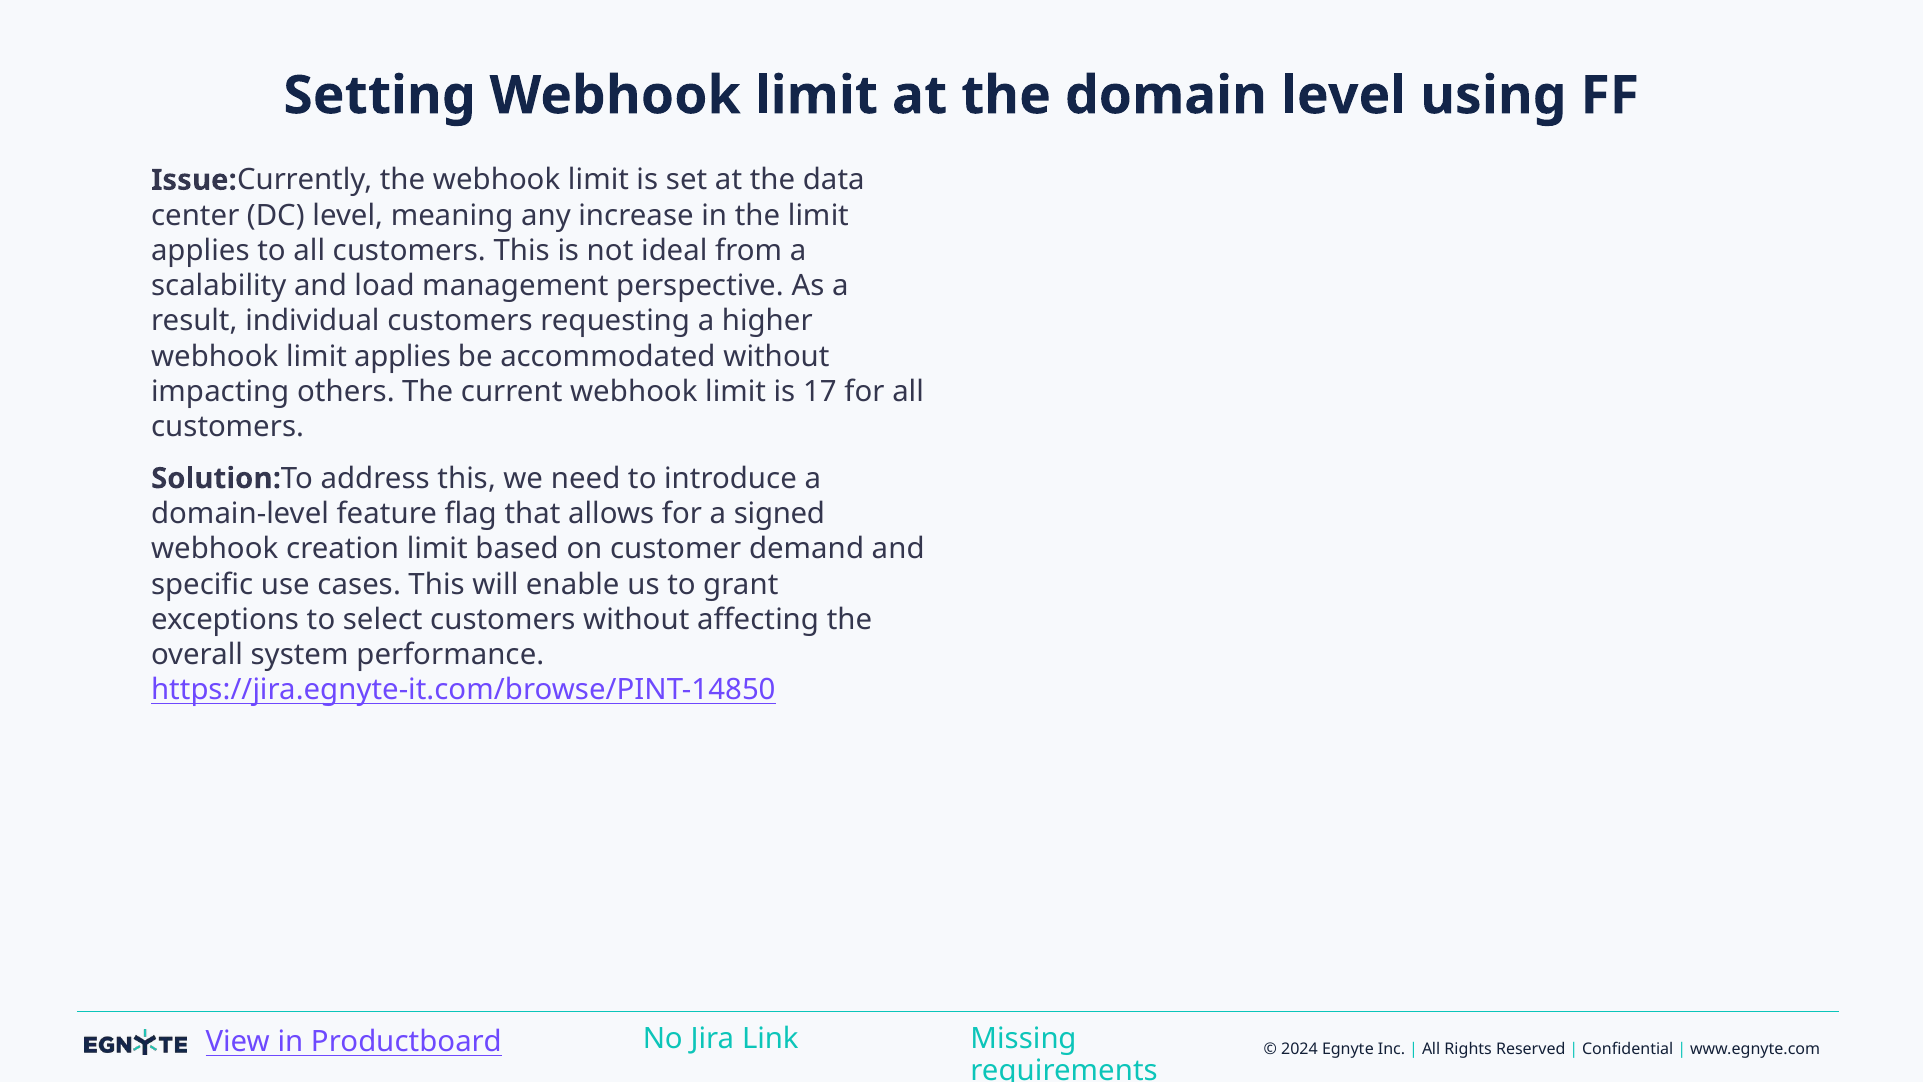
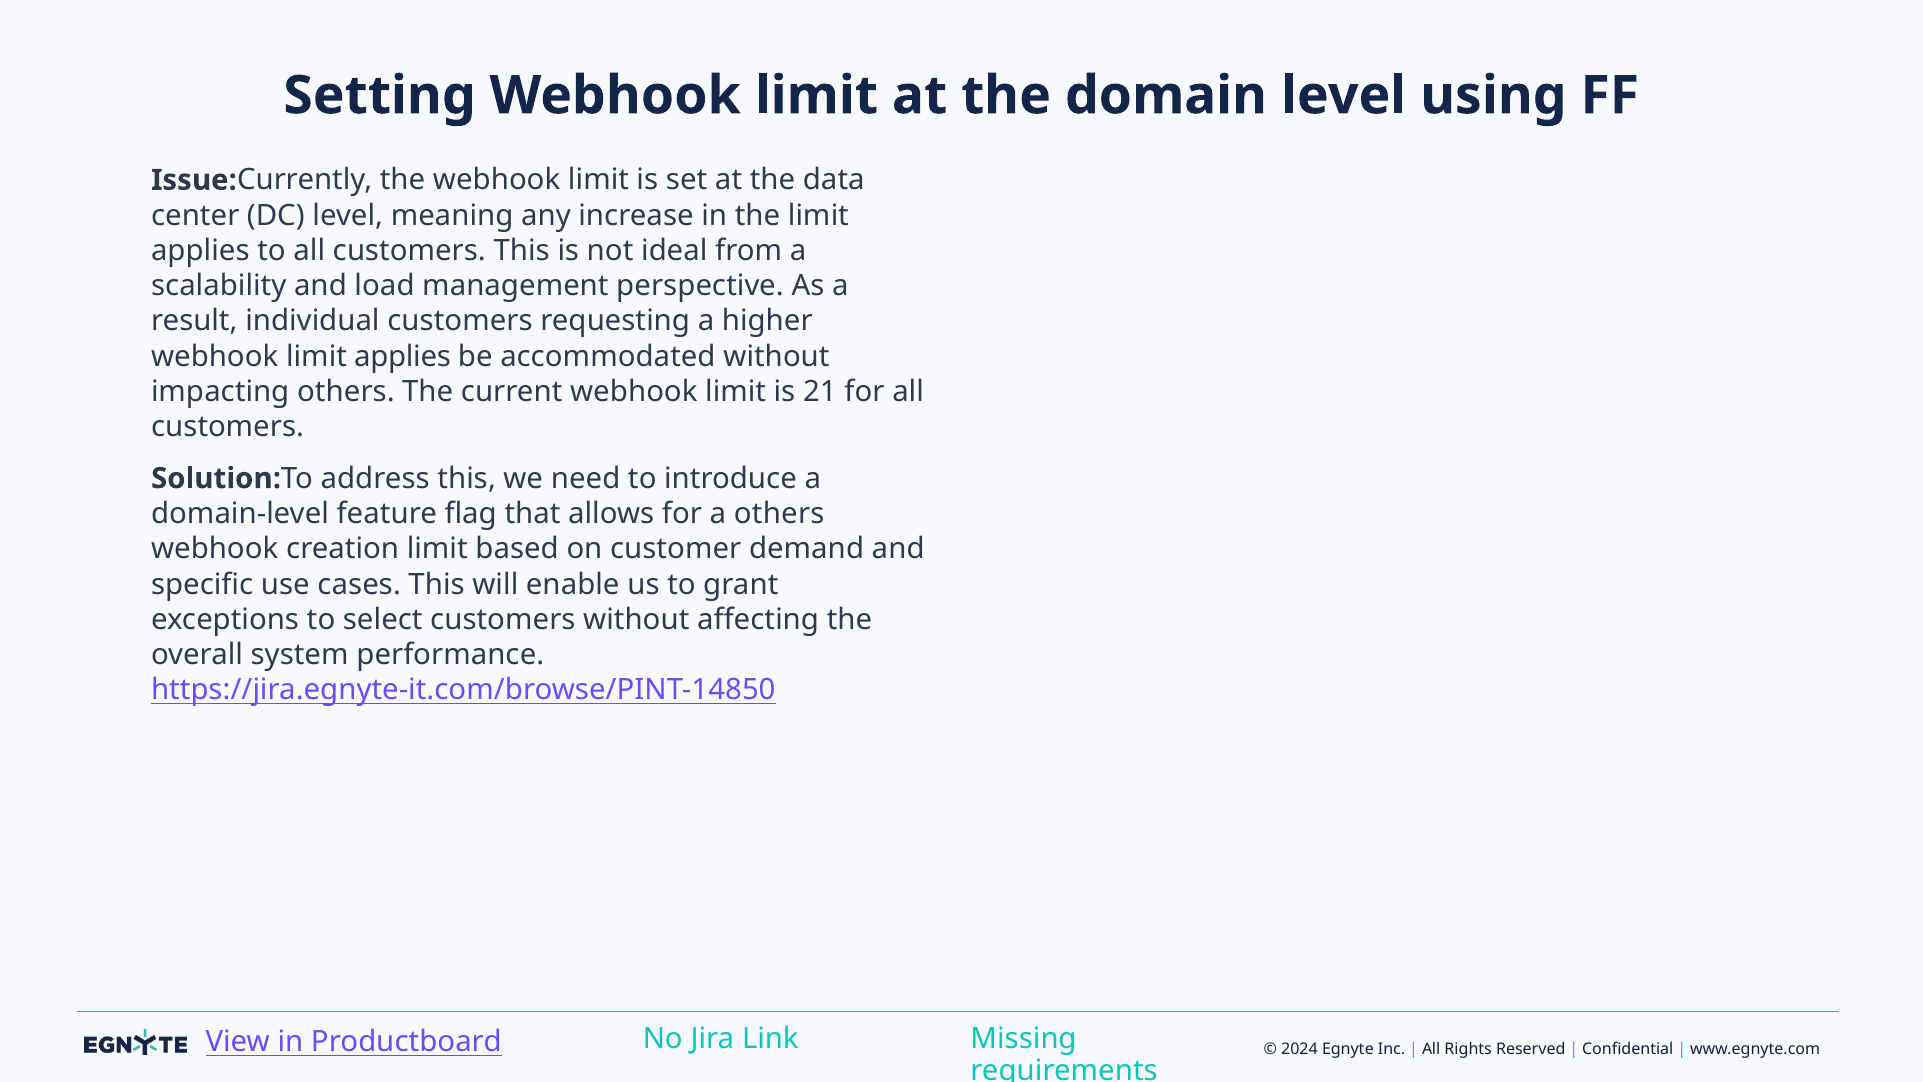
17: 17 -> 21
a signed: signed -> others
